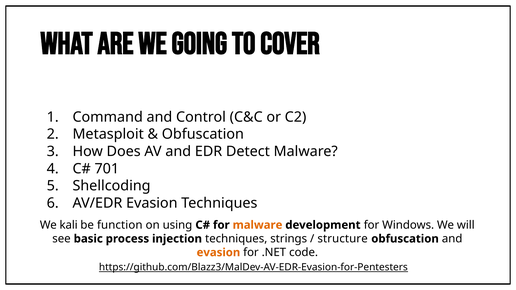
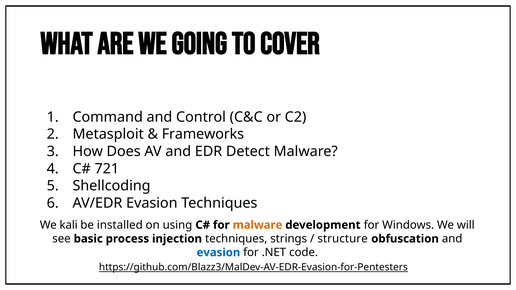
Obfuscation at (203, 134): Obfuscation -> Frameworks
701: 701 -> 721
function: function -> installed
evasion at (218, 253) colour: orange -> blue
